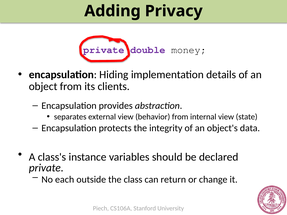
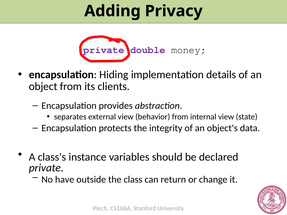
each: each -> have
